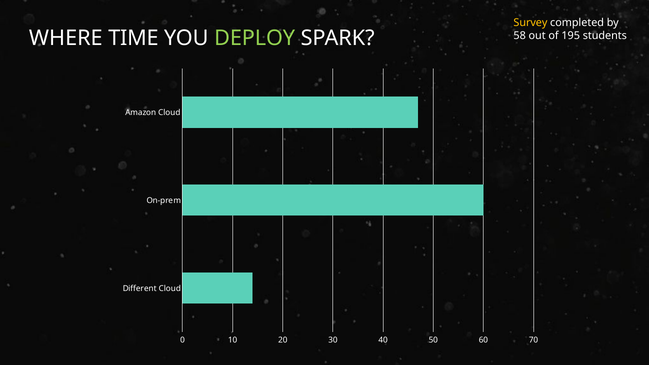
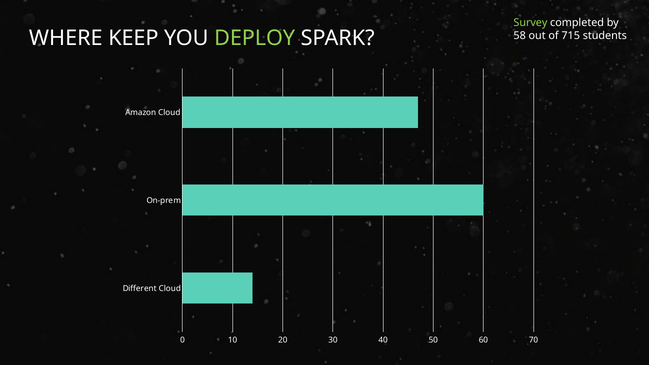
Survey colour: yellow -> light green
TIME: TIME -> KEEP
195: 195 -> 715
